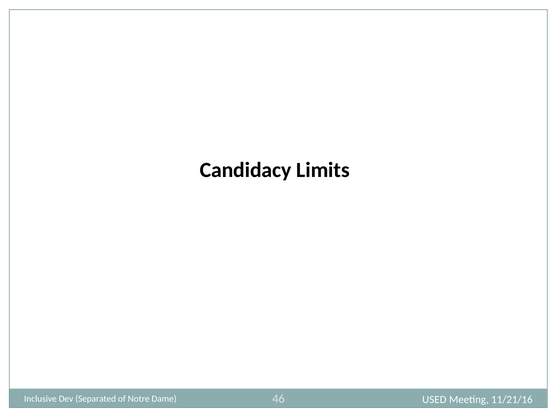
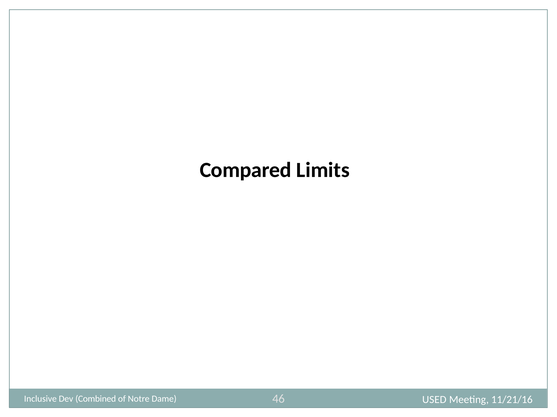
Candidacy: Candidacy -> Compared
Separated: Separated -> Combined
